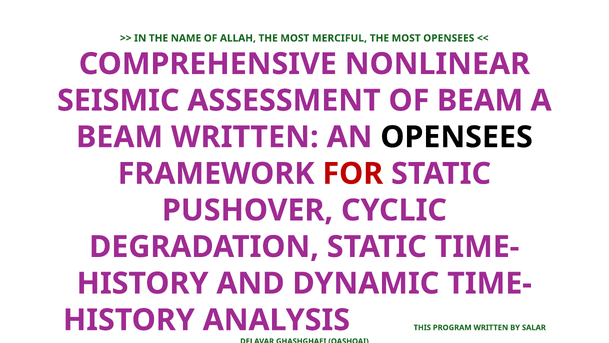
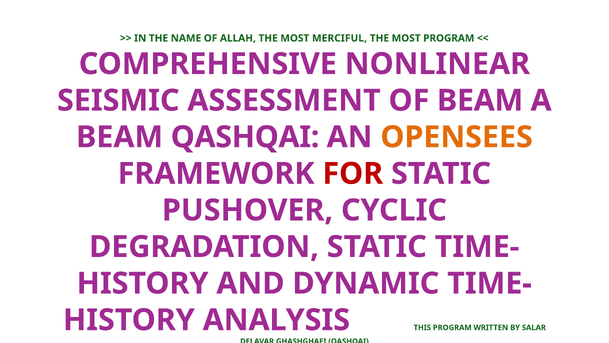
MOST OPENSEES: OPENSEES -> PROGRAM
BEAM WRITTEN: WRITTEN -> QASHQAI
OPENSEES at (457, 137) colour: black -> orange
